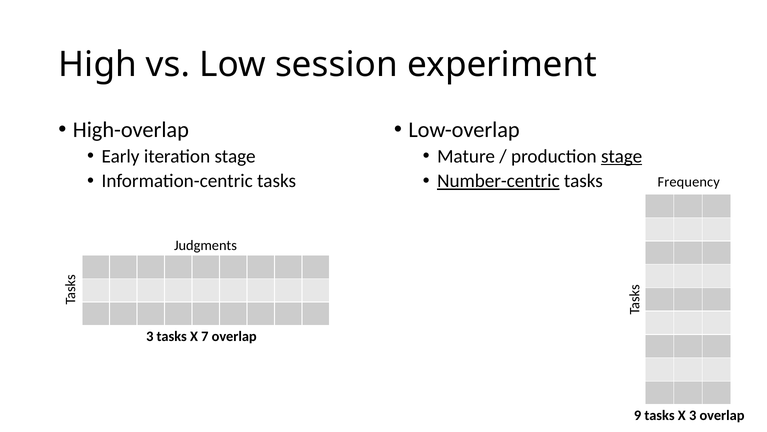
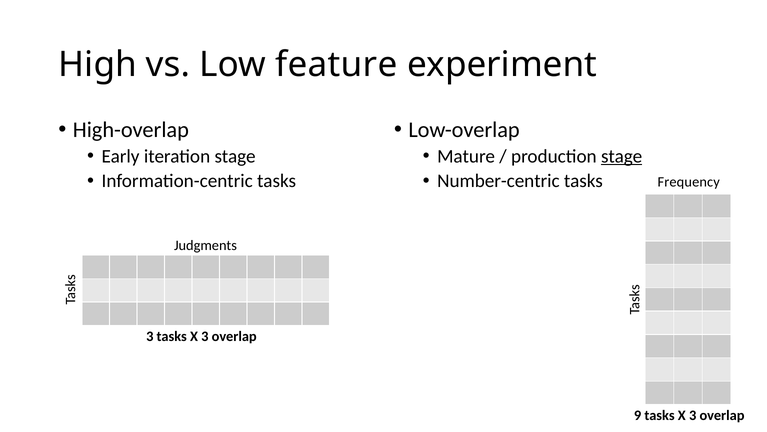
session: session -> feature
Number-centric underline: present -> none
3 tasks X 7: 7 -> 3
